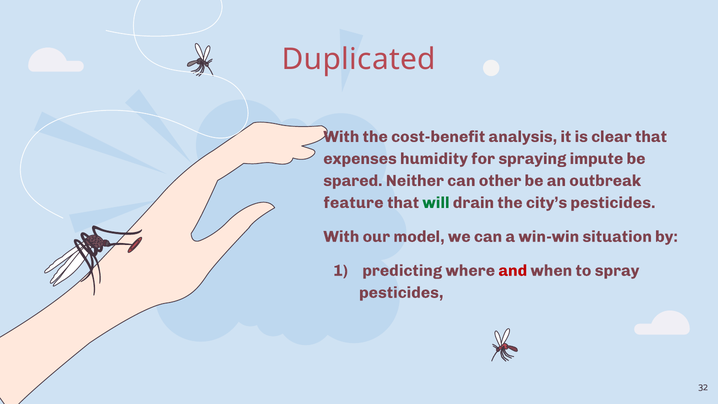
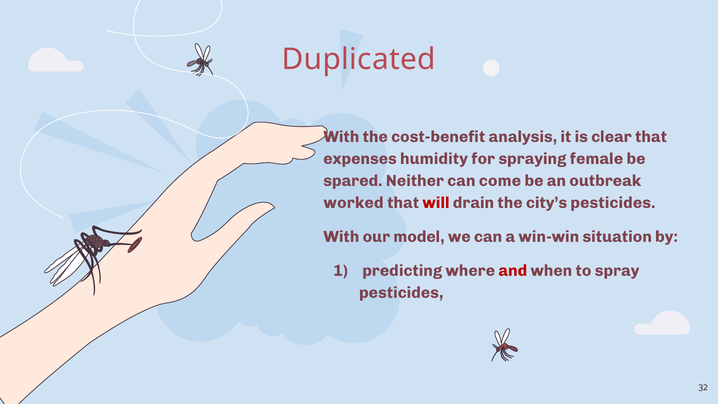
impute: impute -> female
other: other -> come
feature: feature -> worked
will colour: green -> red
